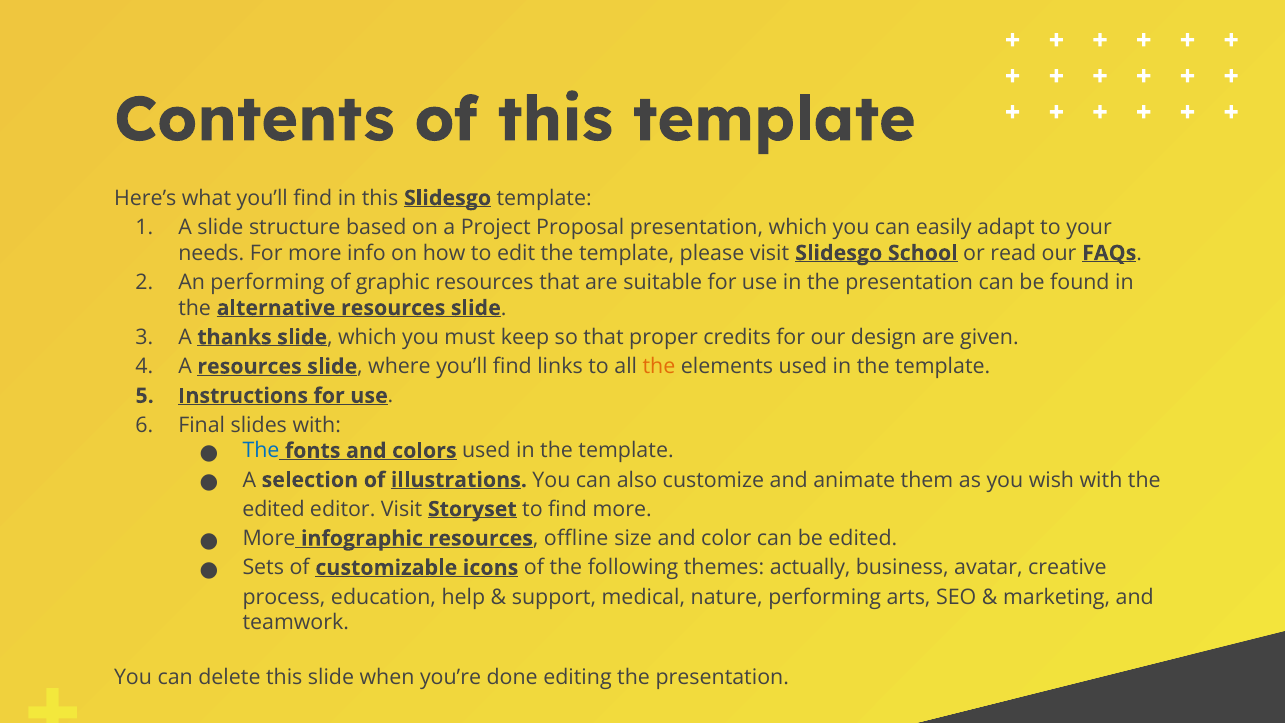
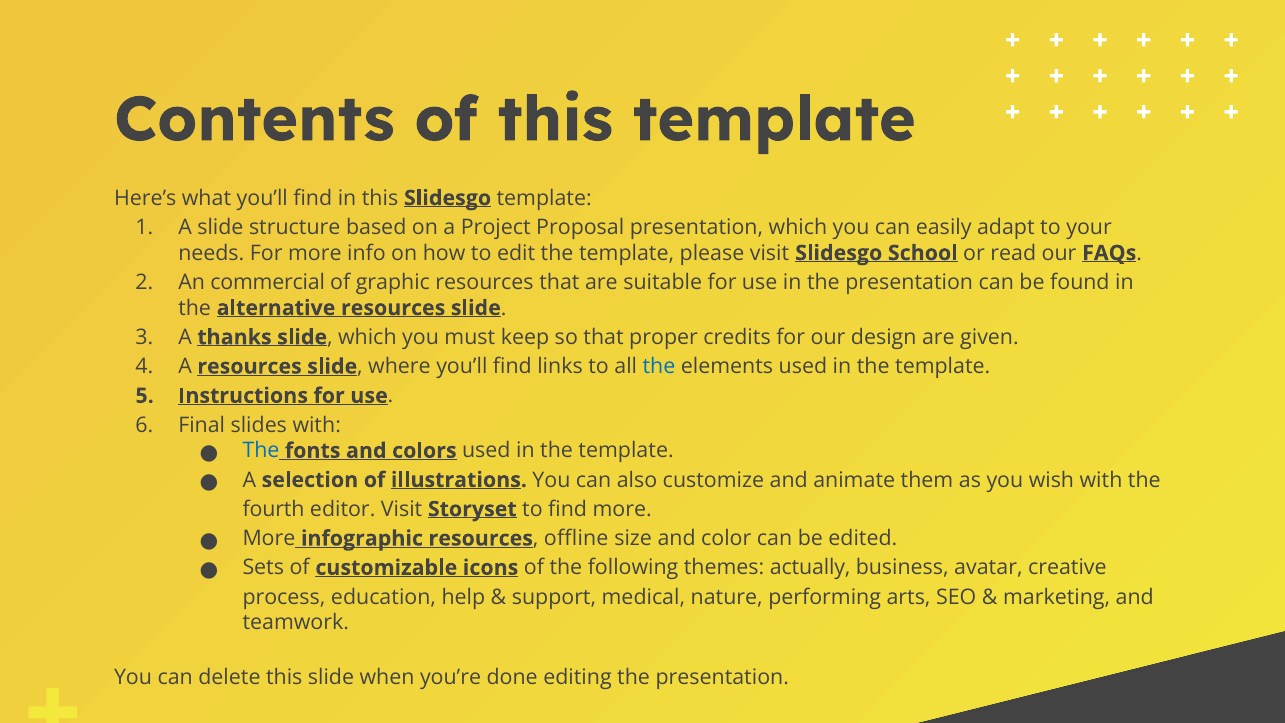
An performing: performing -> commercial
the at (659, 366) colour: orange -> blue
edited at (274, 509): edited -> fourth
